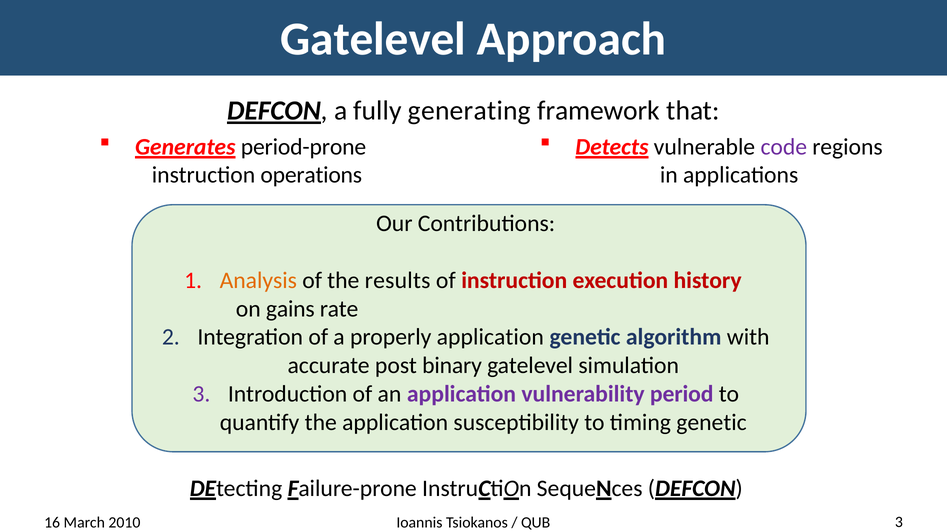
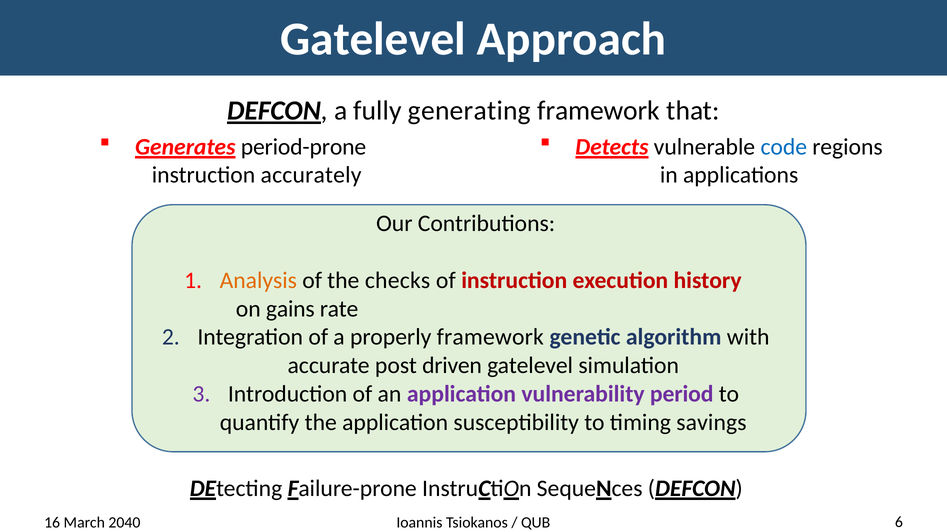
code colour: purple -> blue
operations: operations -> accurately
results: results -> checks
properly application: application -> framework
binary: binary -> driven
timing genetic: genetic -> savings
2010: 2010 -> 2040
QUB 3: 3 -> 6
